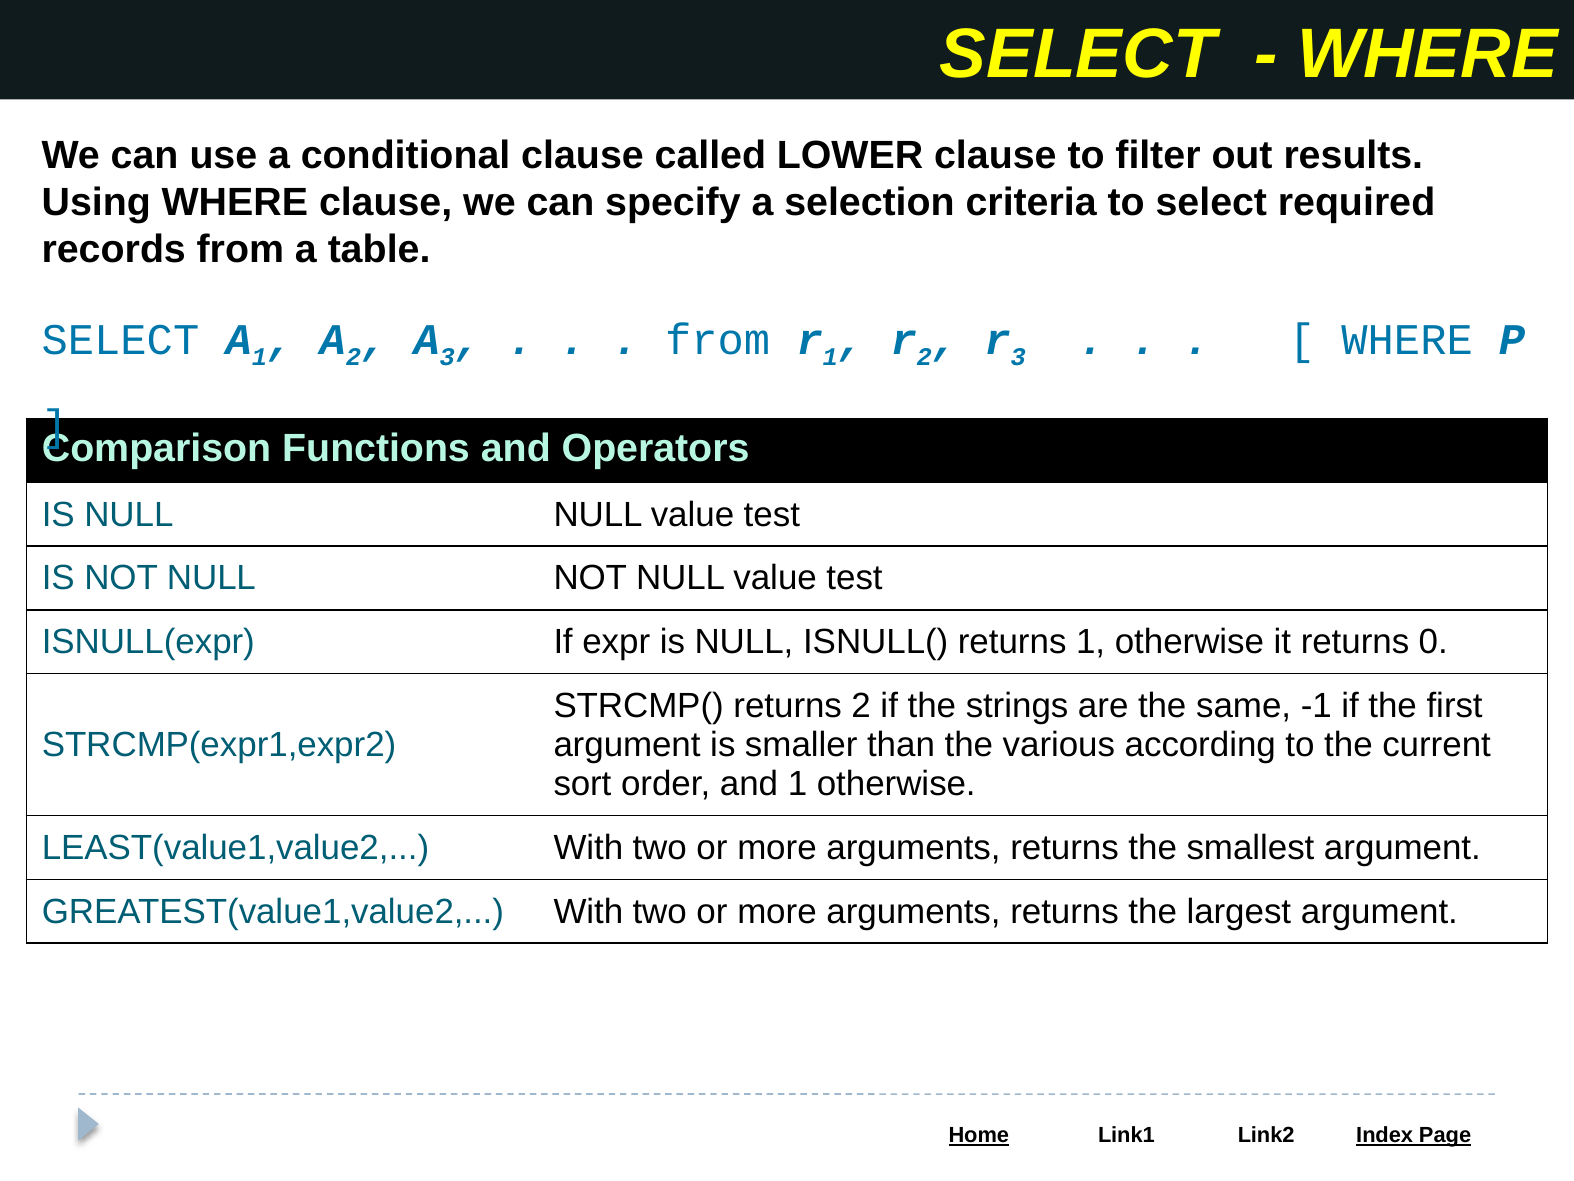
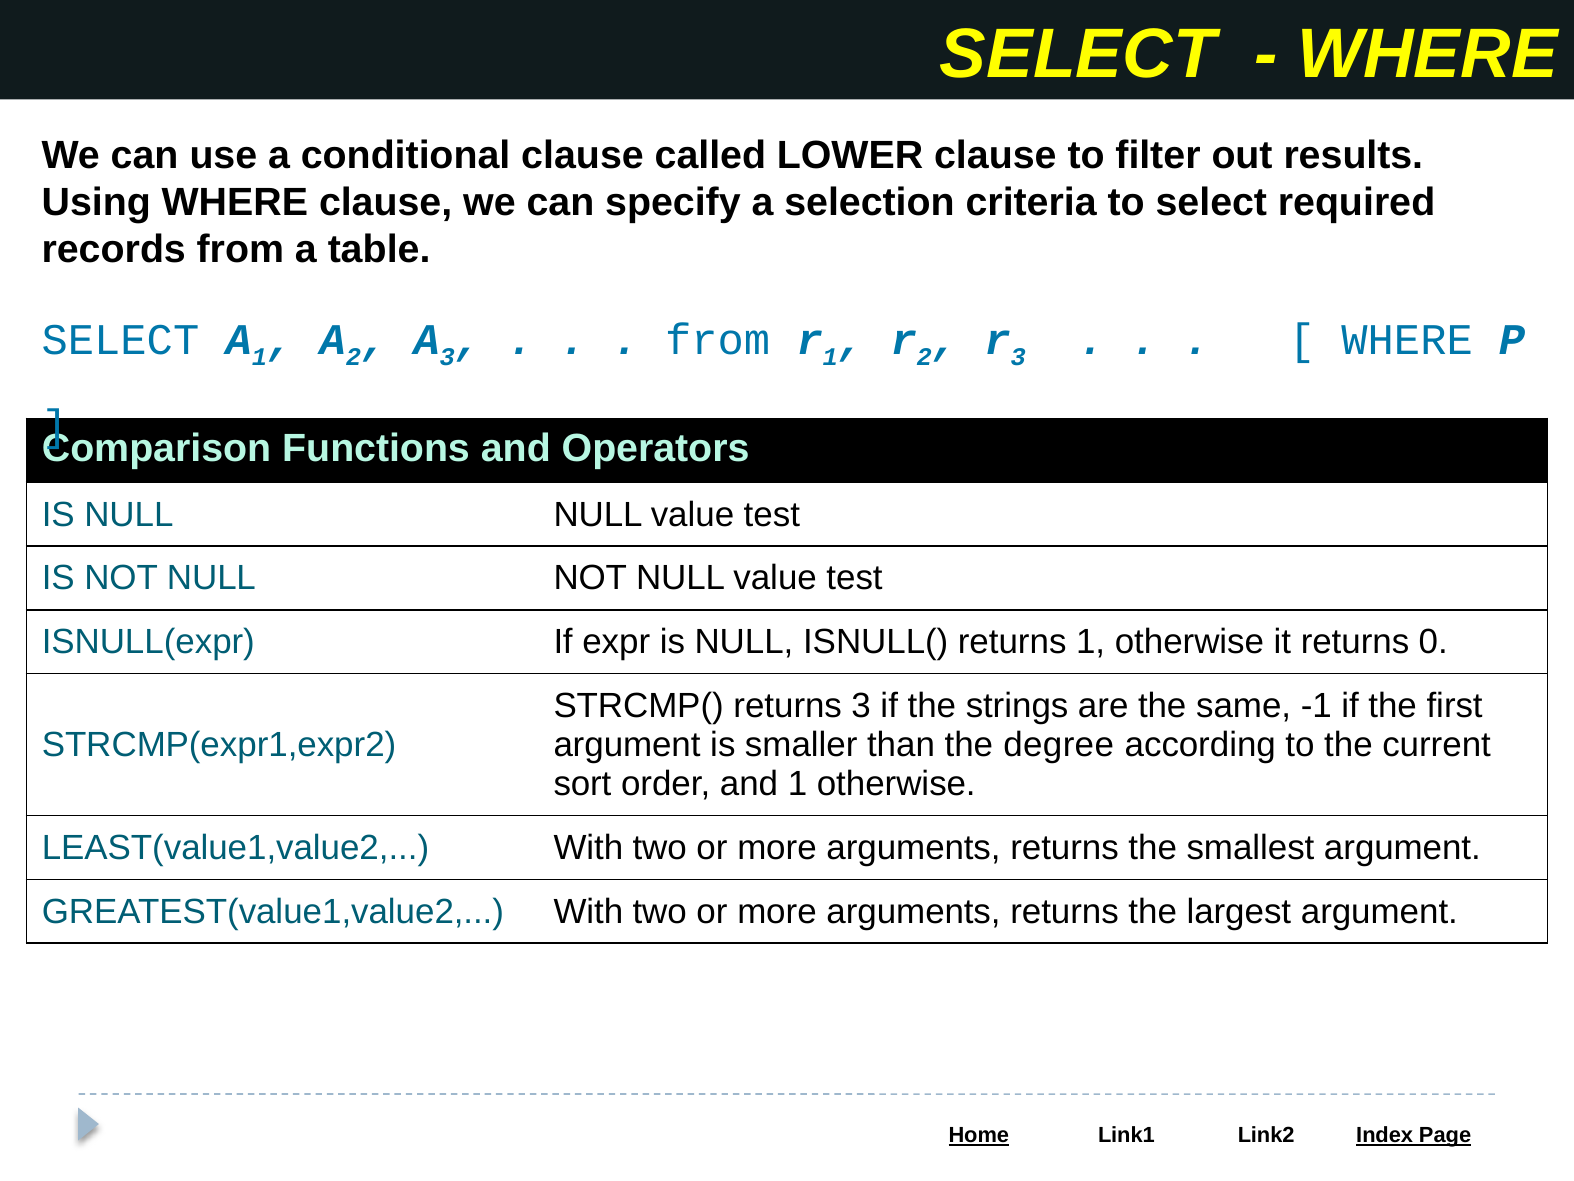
returns 2: 2 -> 3
various: various -> degree
